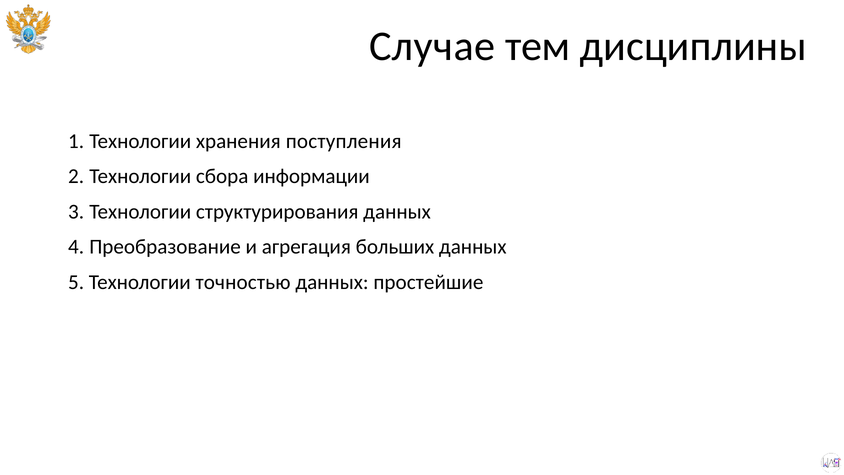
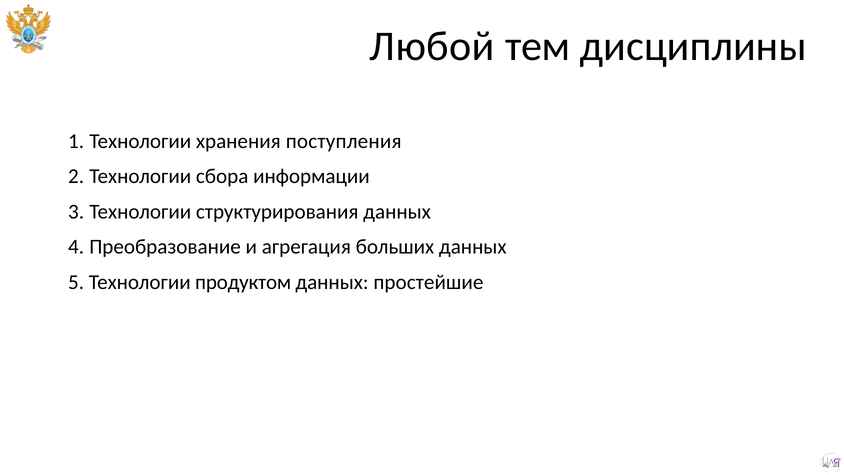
Случае: Случае -> Любой
точностью: точностью -> продуктом
